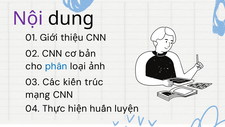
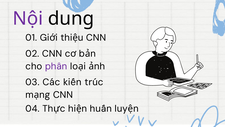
phân colour: blue -> purple
